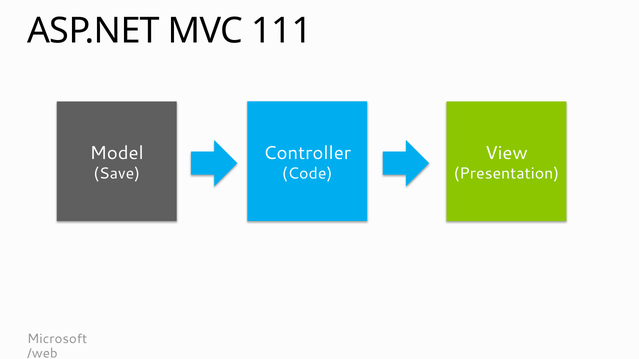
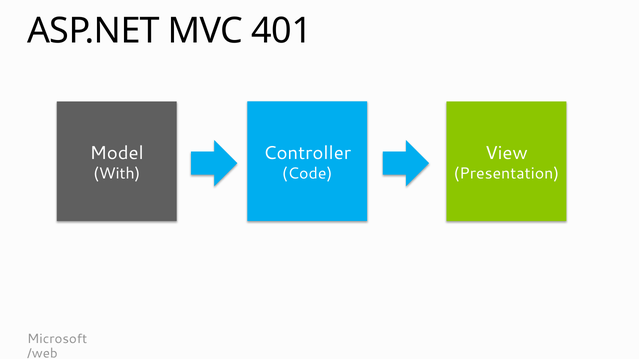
111: 111 -> 401
Save: Save -> With
